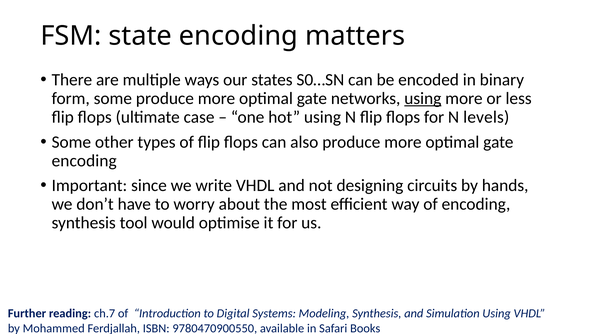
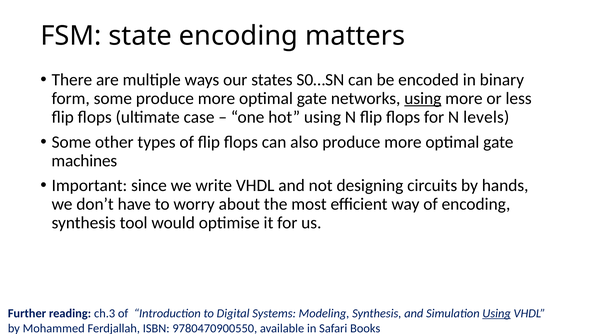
encoding at (84, 161): encoding -> machines
ch.7: ch.7 -> ch.3
Using at (497, 314) underline: none -> present
